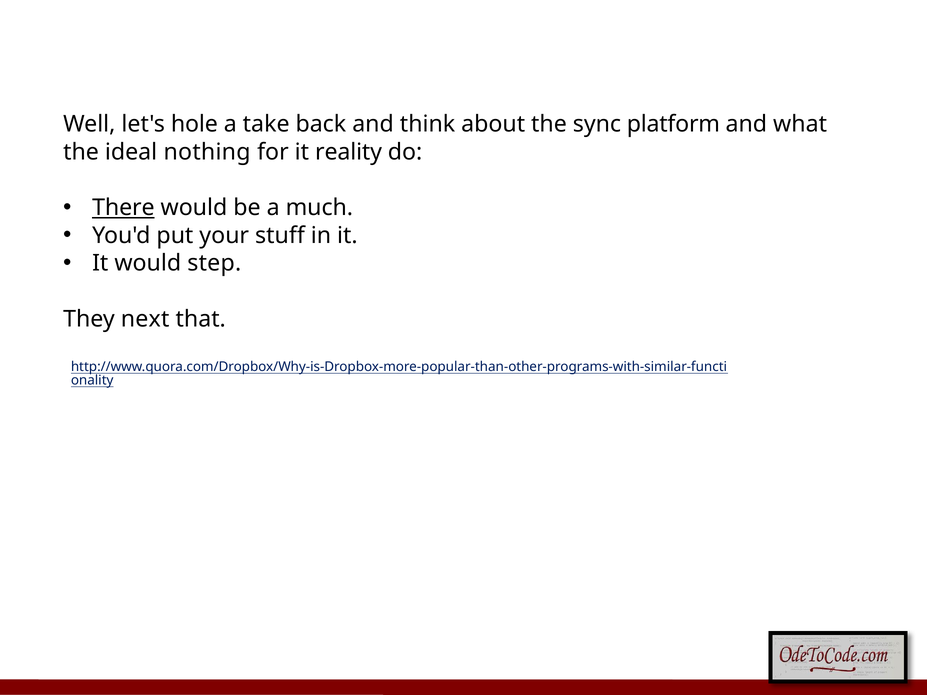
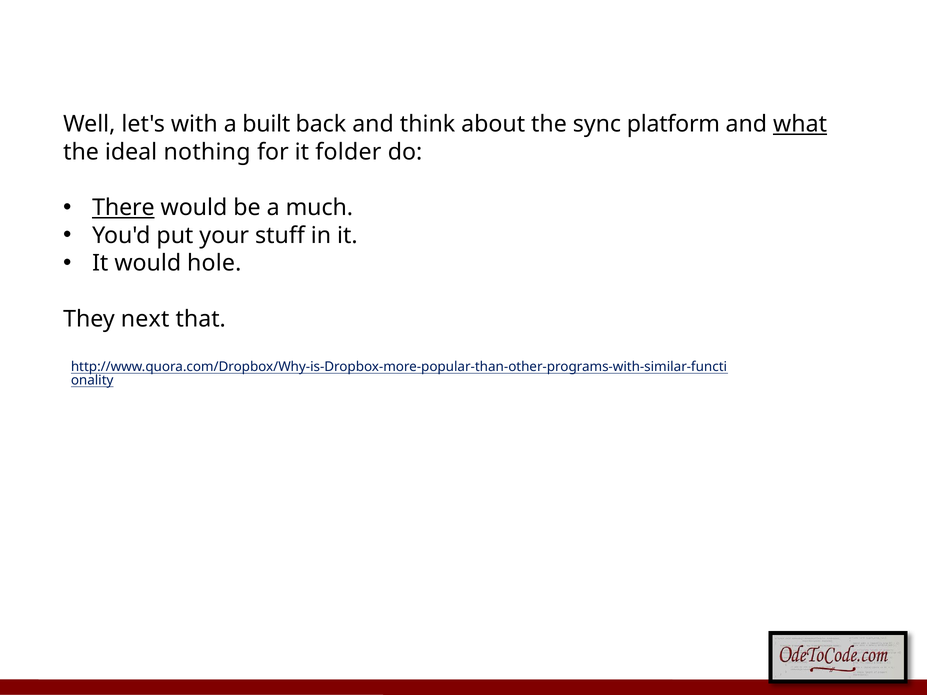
hole: hole -> with
take: take -> built
what underline: none -> present
reality: reality -> folder
step: step -> hole
